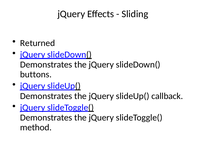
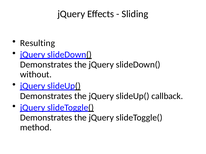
Returned: Returned -> Resulting
buttons: buttons -> without
